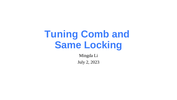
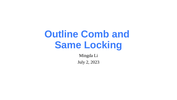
Tuning: Tuning -> Outline
